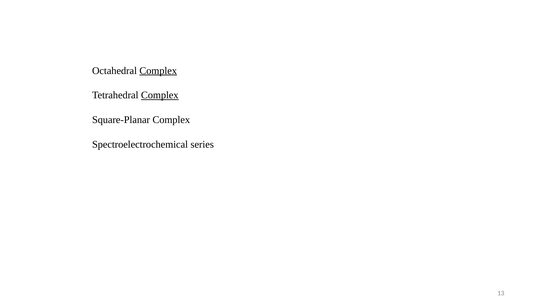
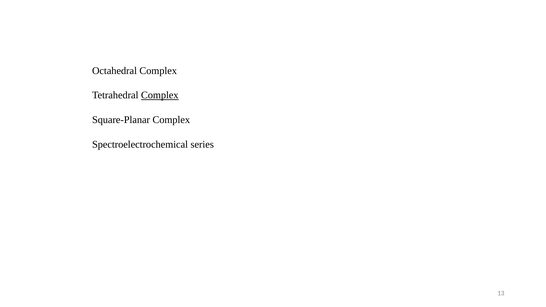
Complex at (158, 71) underline: present -> none
